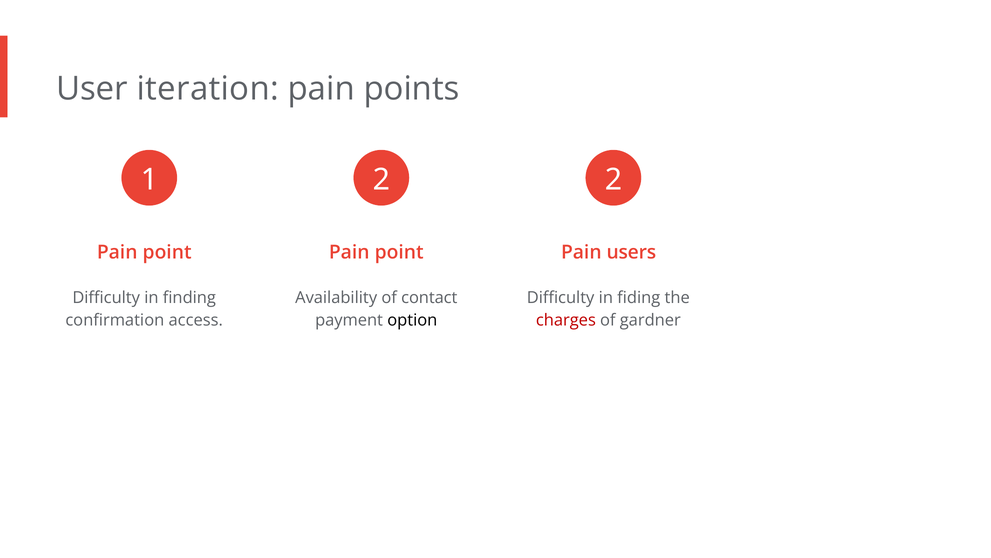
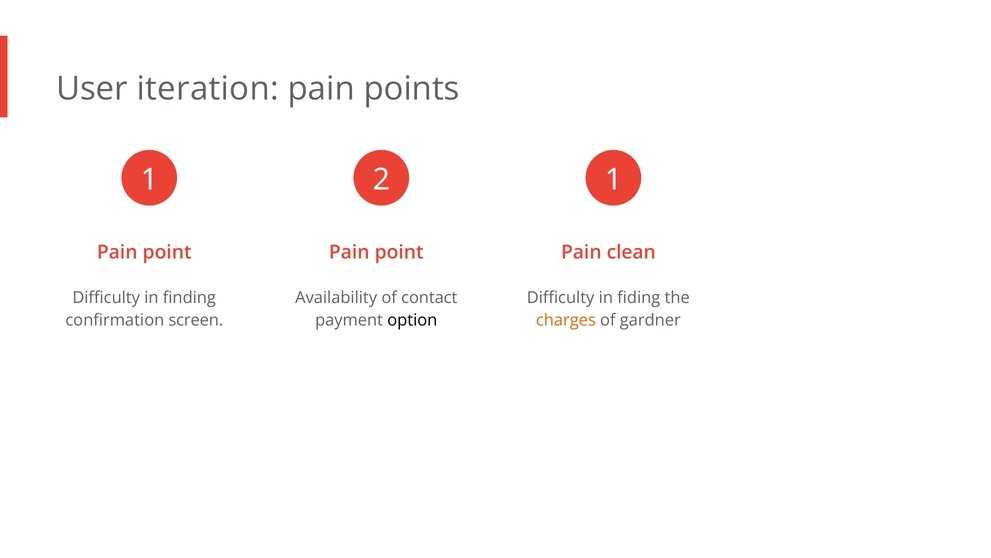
2 2: 2 -> 1
users: users -> clean
access: access -> screen
charges colour: red -> orange
